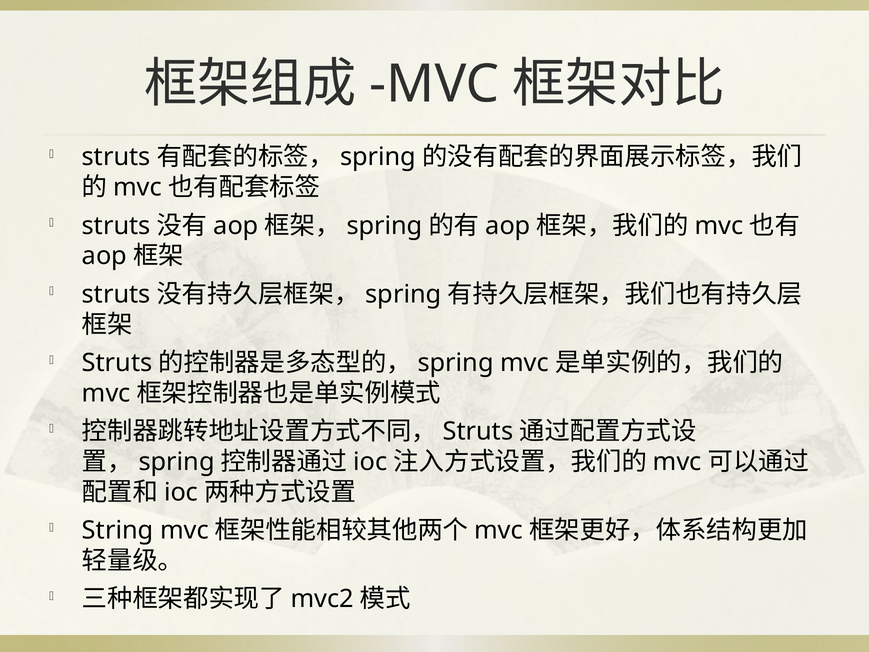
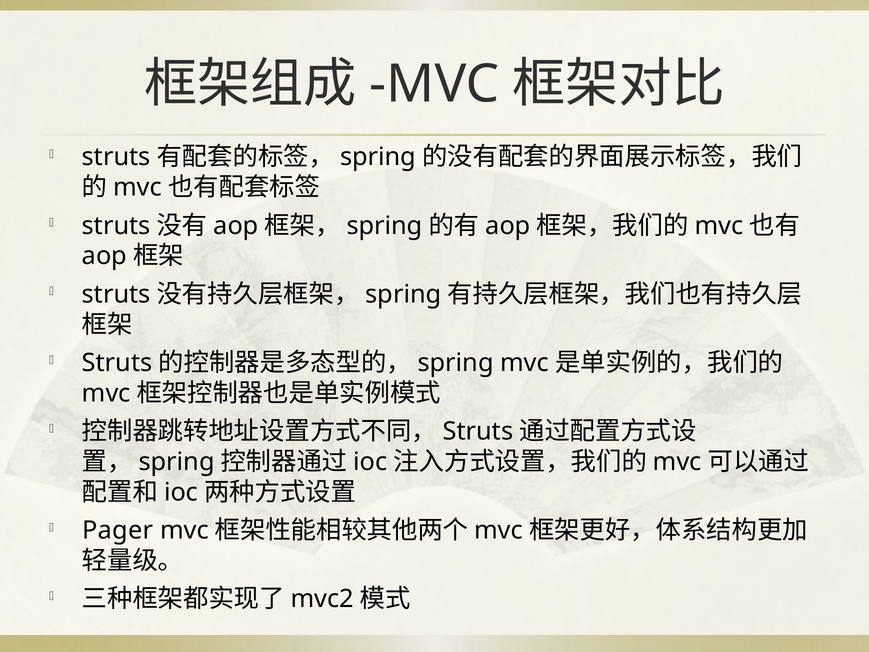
String: String -> Pager
